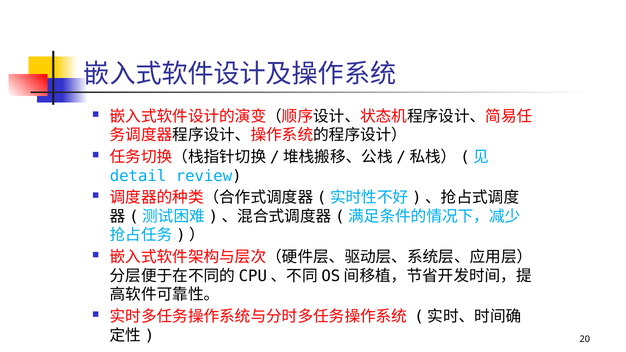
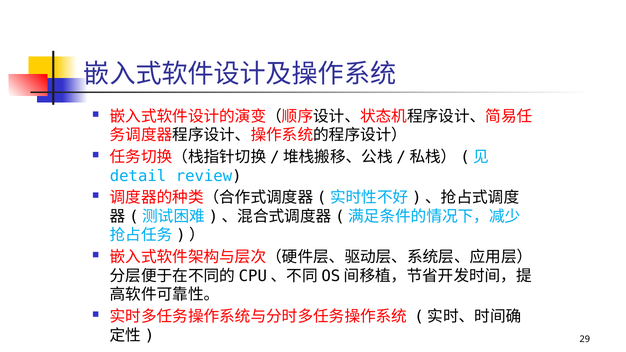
20: 20 -> 29
